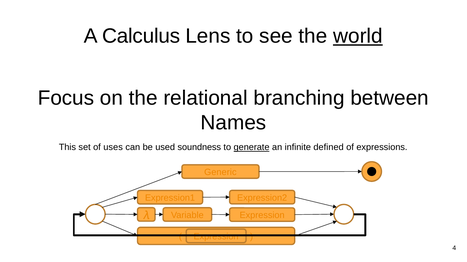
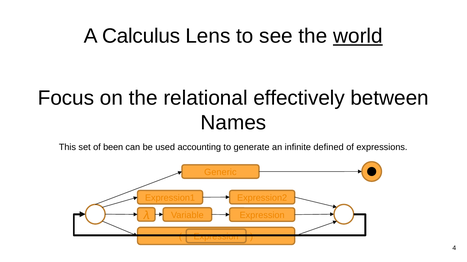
branching: branching -> effectively
uses: uses -> been
soundness: soundness -> accounting
generate underline: present -> none
